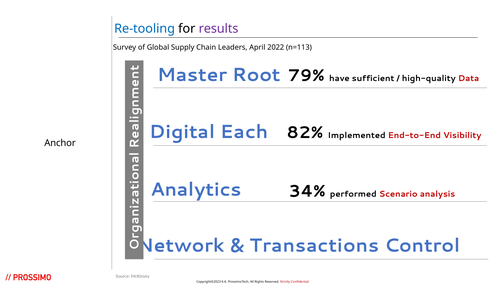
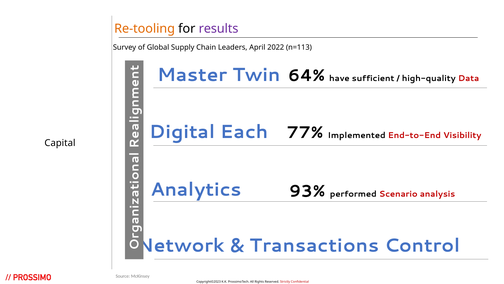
Re-tooling colour: blue -> orange
Root: Root -> Twin
79%: 79% -> 64%
82%: 82% -> 77%
Anchor: Anchor -> Capital
34%: 34% -> 93%
